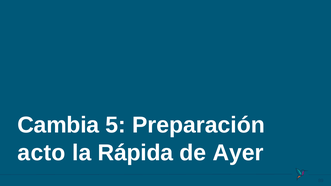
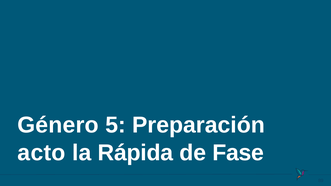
Cambia: Cambia -> Género
Ayer: Ayer -> Fase
